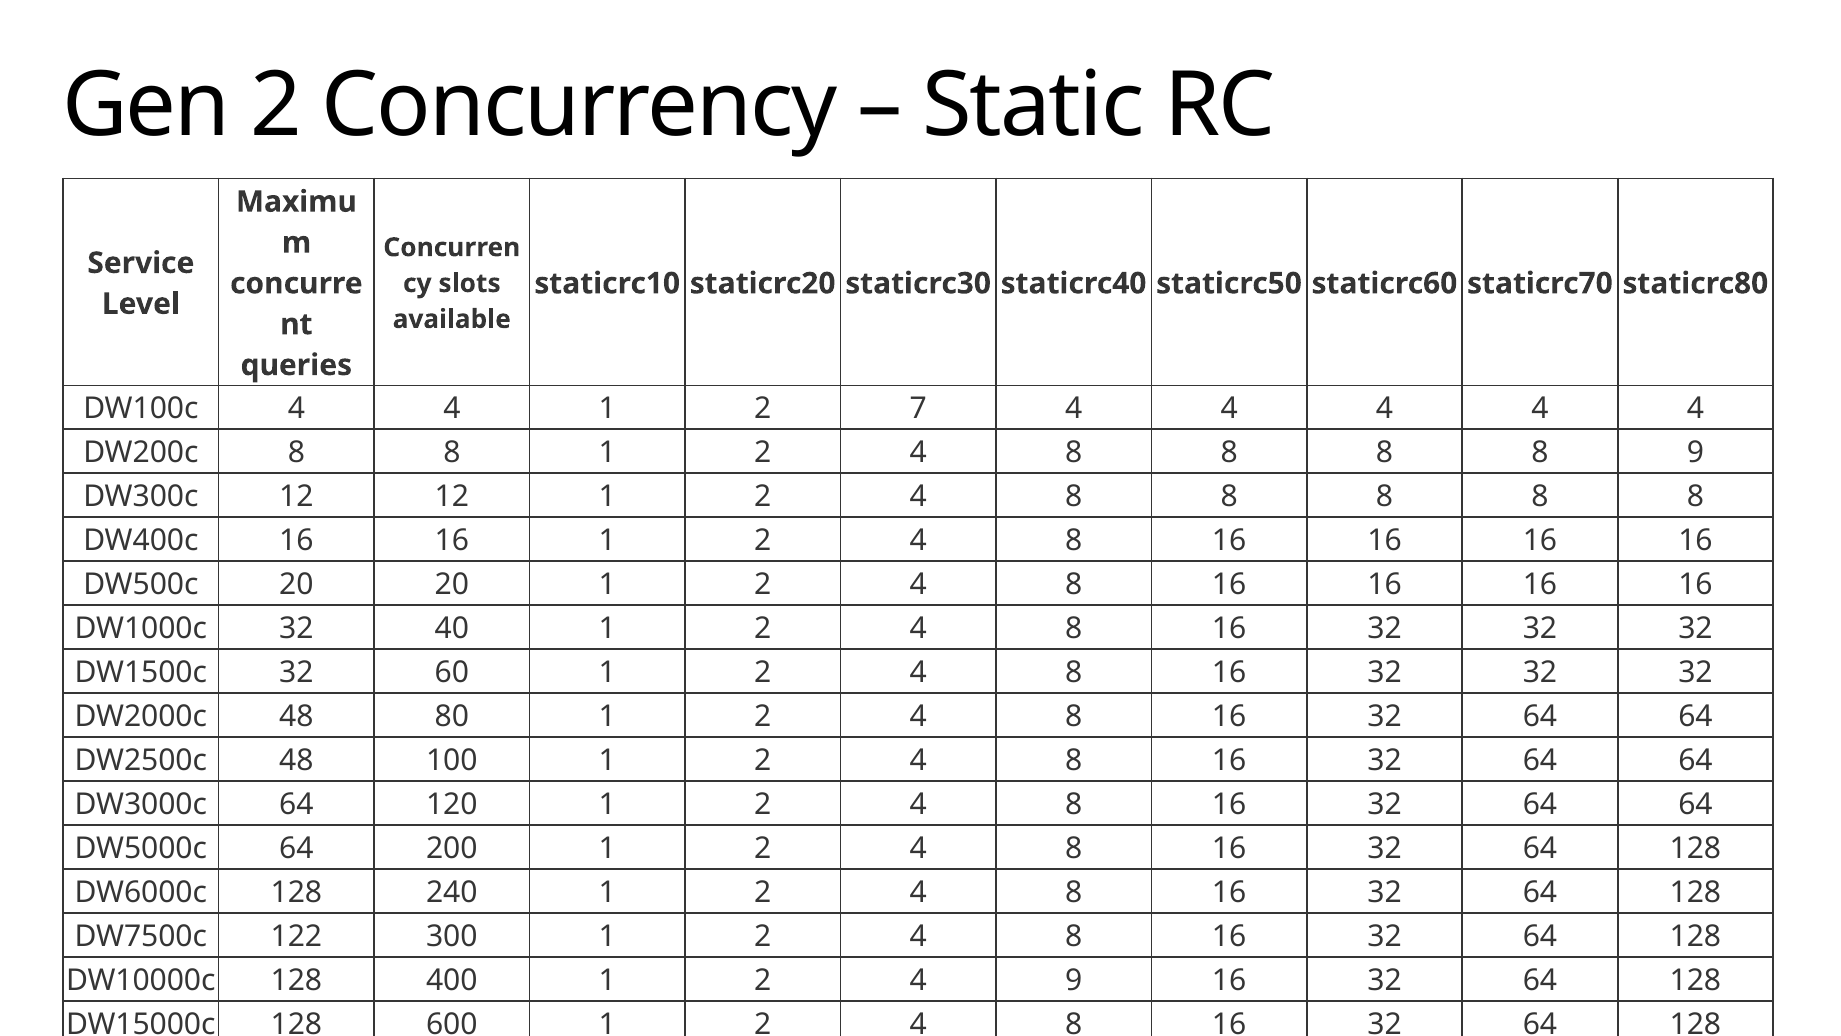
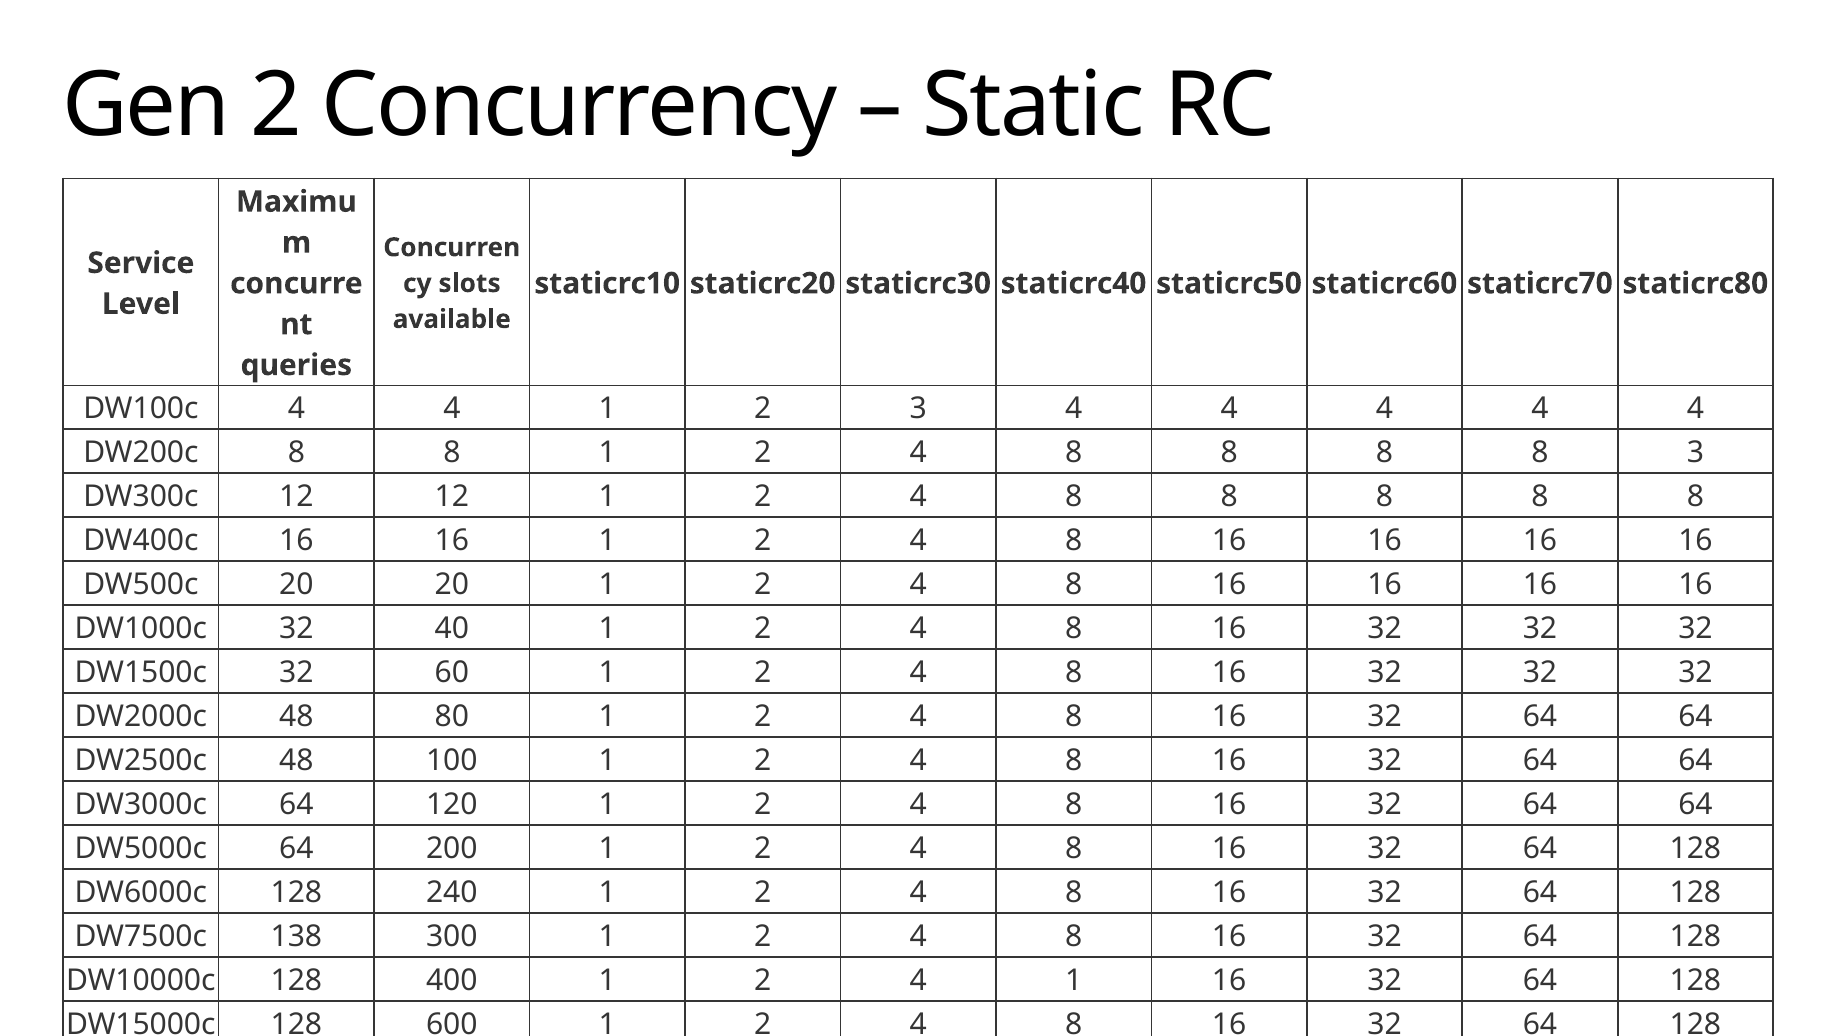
2 7: 7 -> 3
8 9: 9 -> 3
122: 122 -> 138
2 4 9: 9 -> 1
